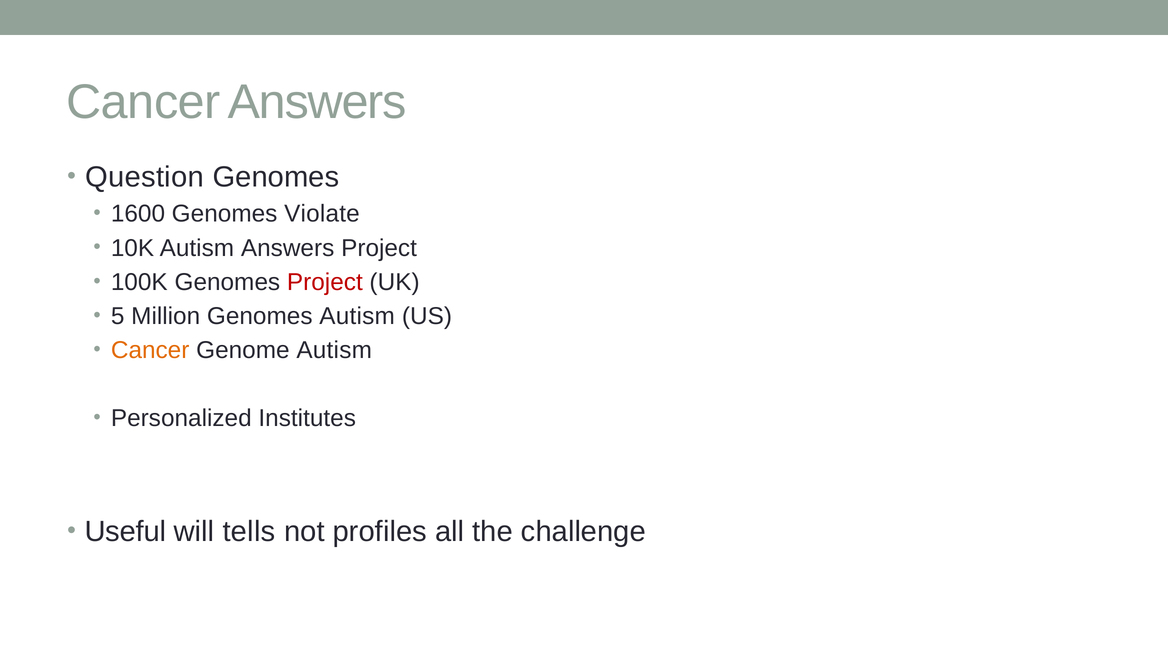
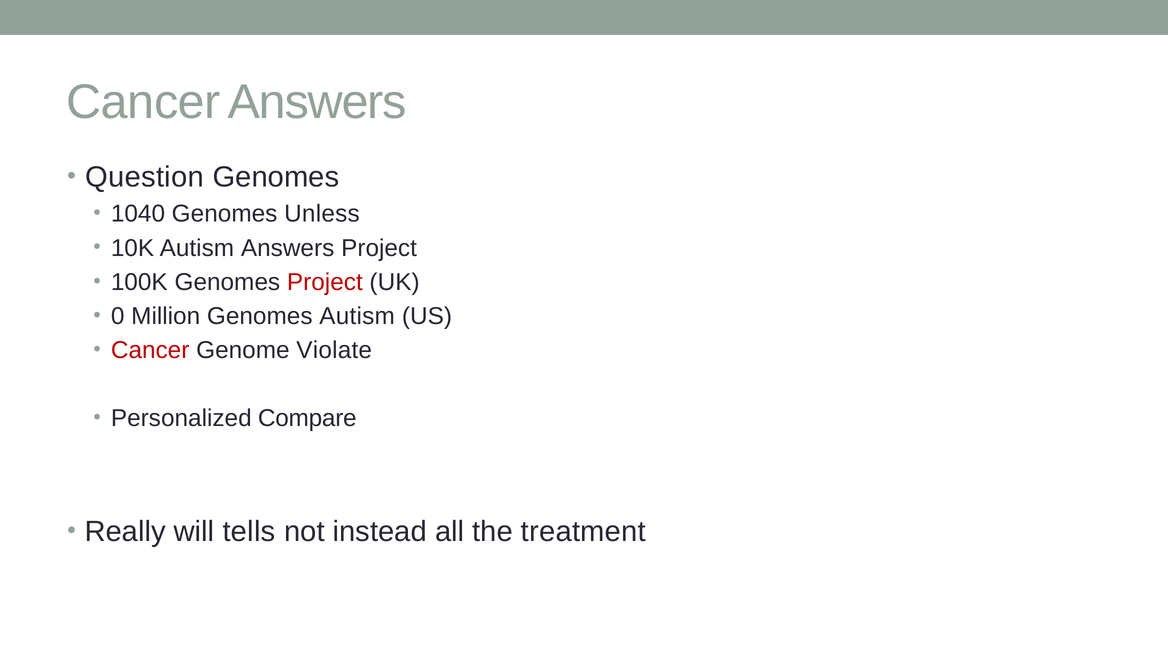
1600: 1600 -> 1040
Violate: Violate -> Unless
5: 5 -> 0
Cancer at (150, 350) colour: orange -> red
Genome Autism: Autism -> Violate
Institutes: Institutes -> Compare
Useful: Useful -> Really
profiles: profiles -> instead
challenge: challenge -> treatment
